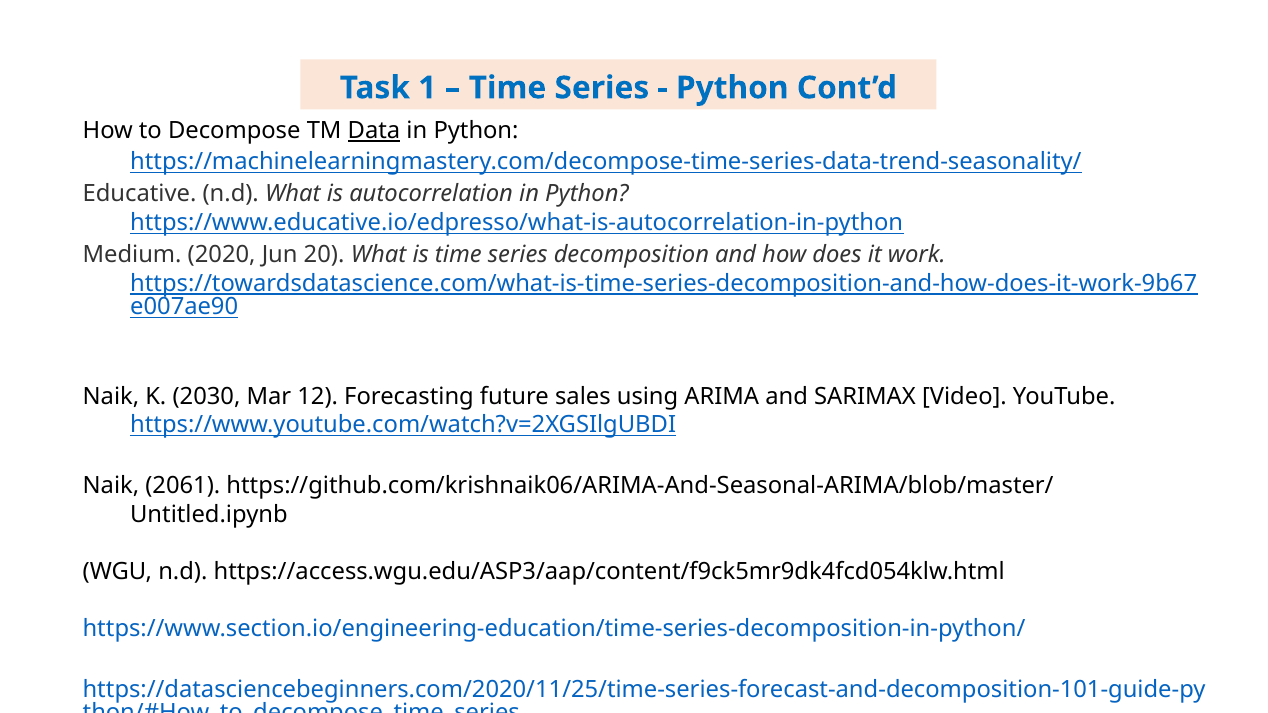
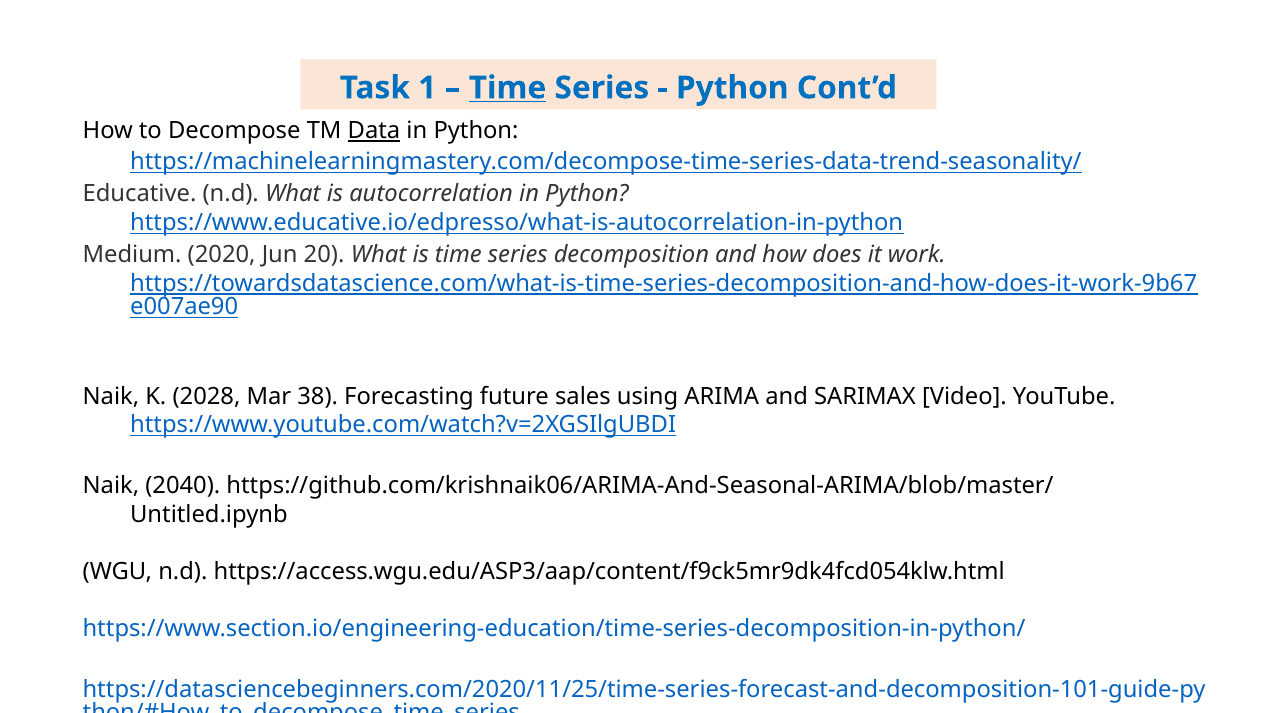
Time at (508, 88) underline: none -> present
2030: 2030 -> 2028
12: 12 -> 38
2061: 2061 -> 2040
